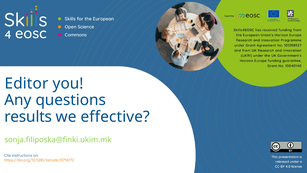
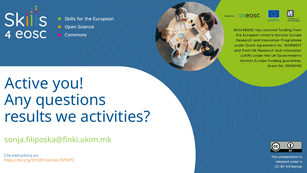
Editor: Editor -> Active
effective: effective -> activities
